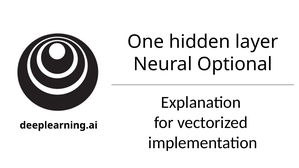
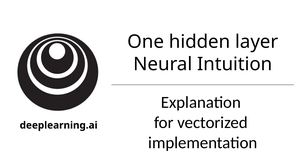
Optional: Optional -> Intuition
